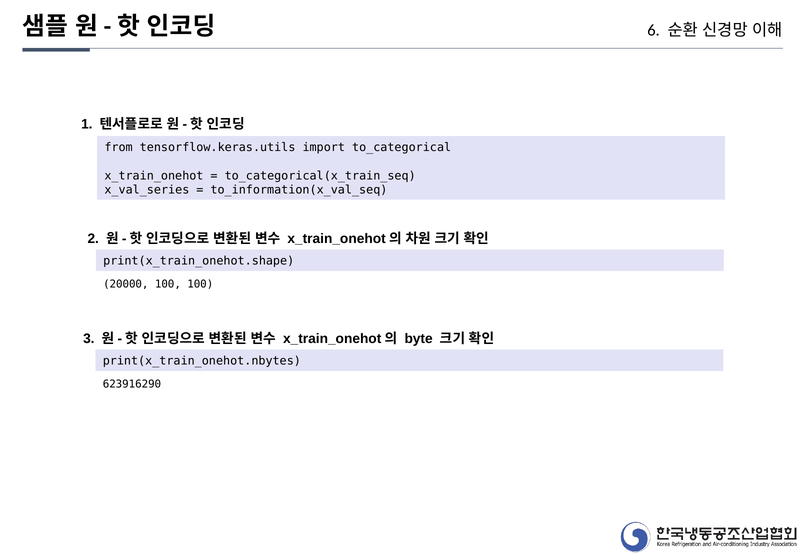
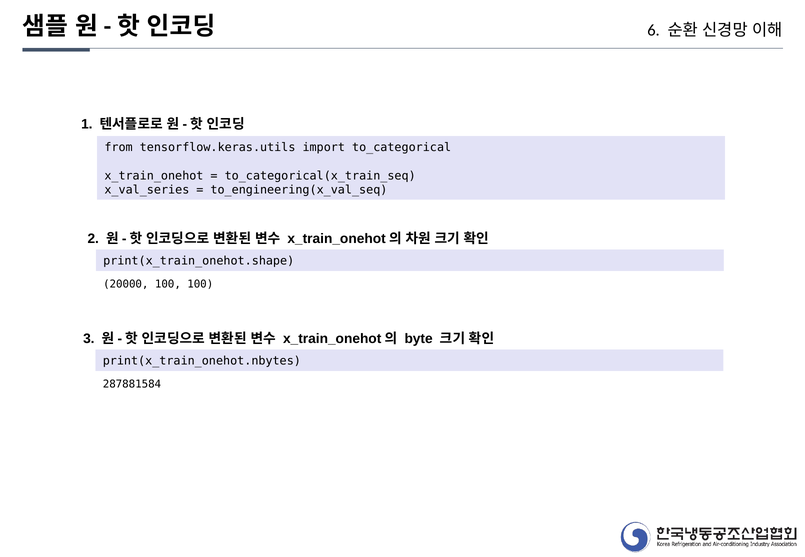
to_information(x_val_seq: to_information(x_val_seq -> to_engineering(x_val_seq
623916290: 623916290 -> 287881584
